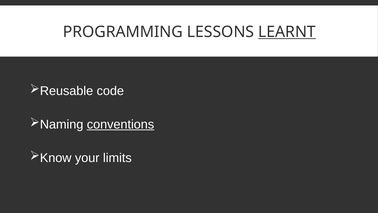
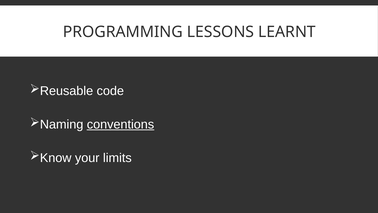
LEARNT underline: present -> none
